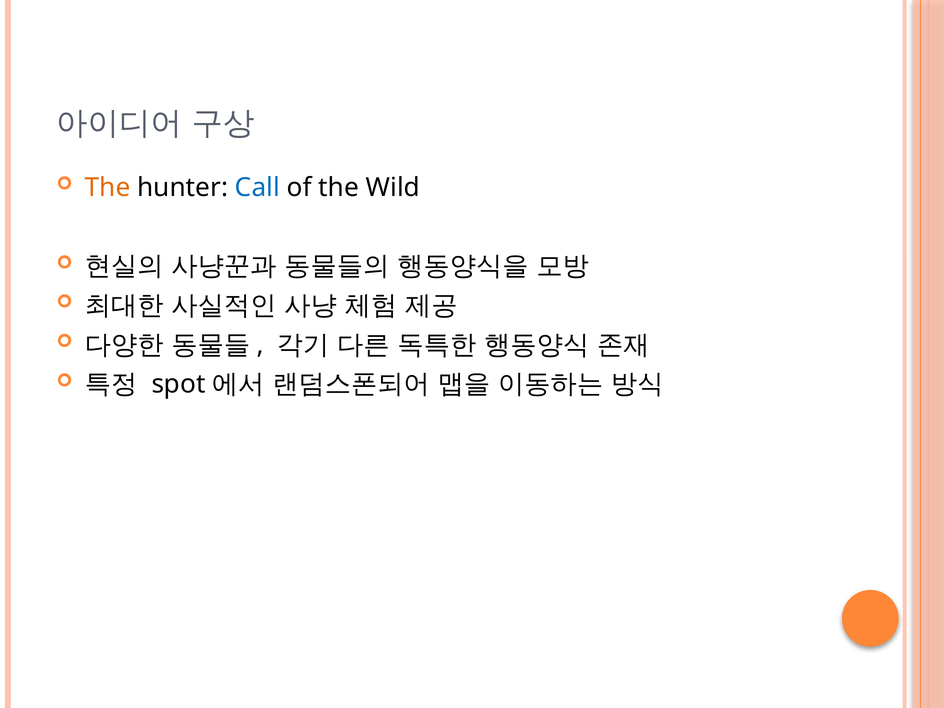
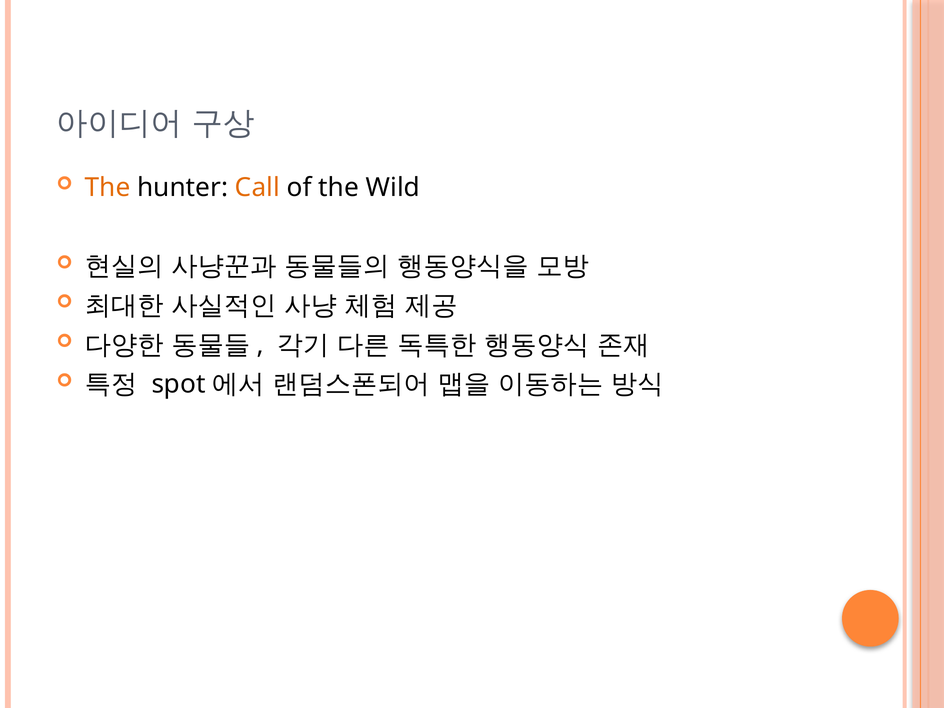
Call colour: blue -> orange
